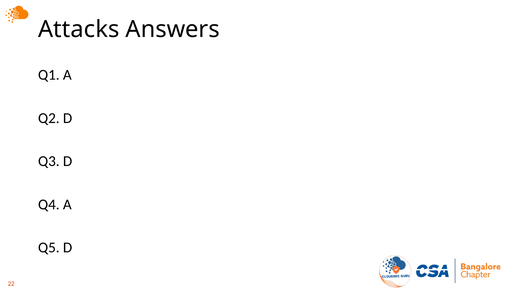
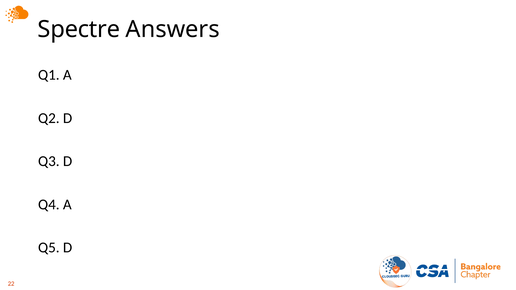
Attacks: Attacks -> Spectre
